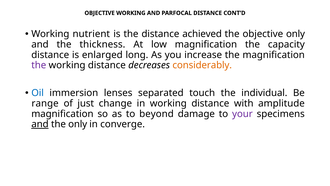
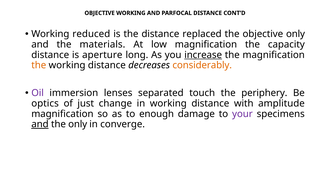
nutrient: nutrient -> reduced
achieved: achieved -> replaced
thickness: thickness -> materials
enlarged: enlarged -> aperture
increase underline: none -> present
the at (39, 65) colour: purple -> orange
Oil colour: blue -> purple
individual: individual -> periphery
range: range -> optics
beyond: beyond -> enough
